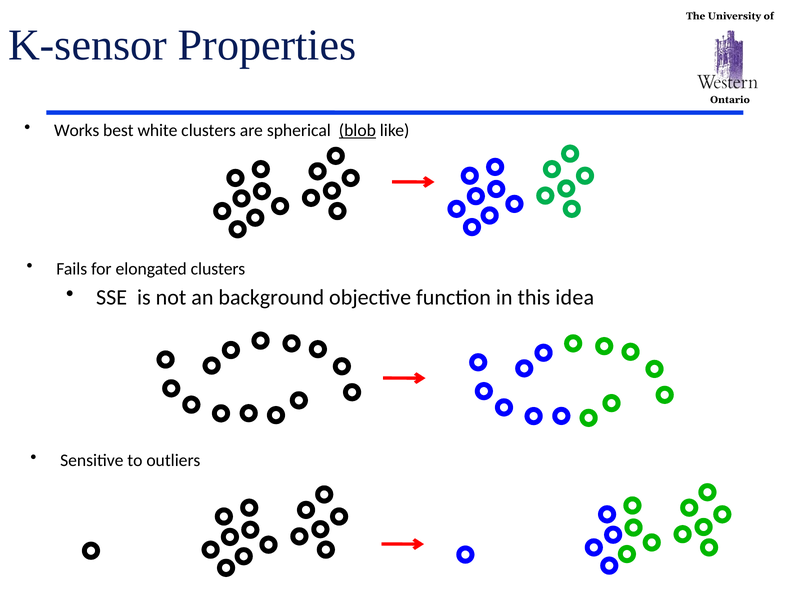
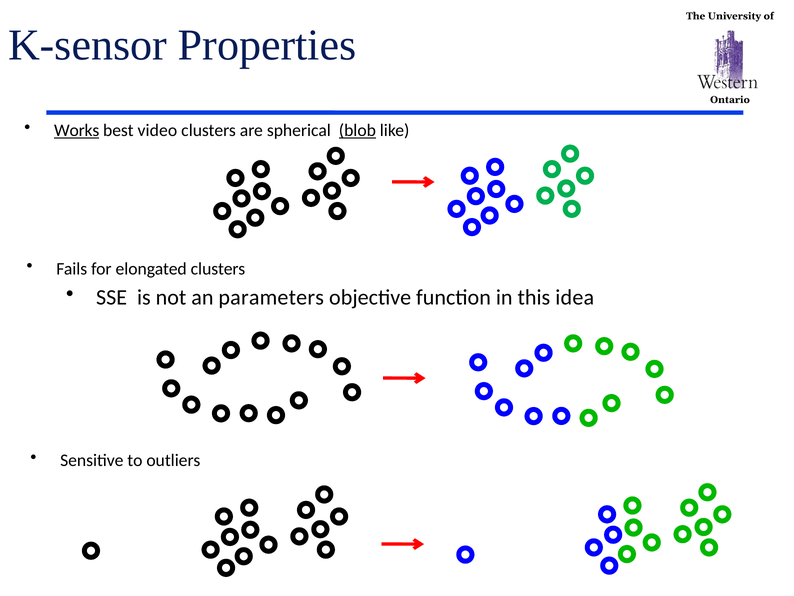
Works underline: none -> present
white: white -> video
background: background -> parameters
